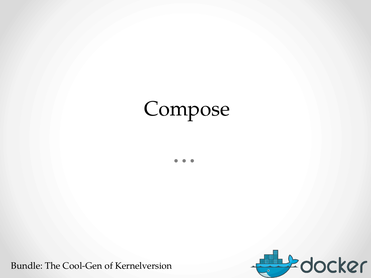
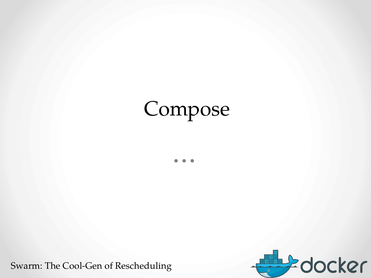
Bundle: Bundle -> Swarm
Kernelversion: Kernelversion -> Rescheduling
